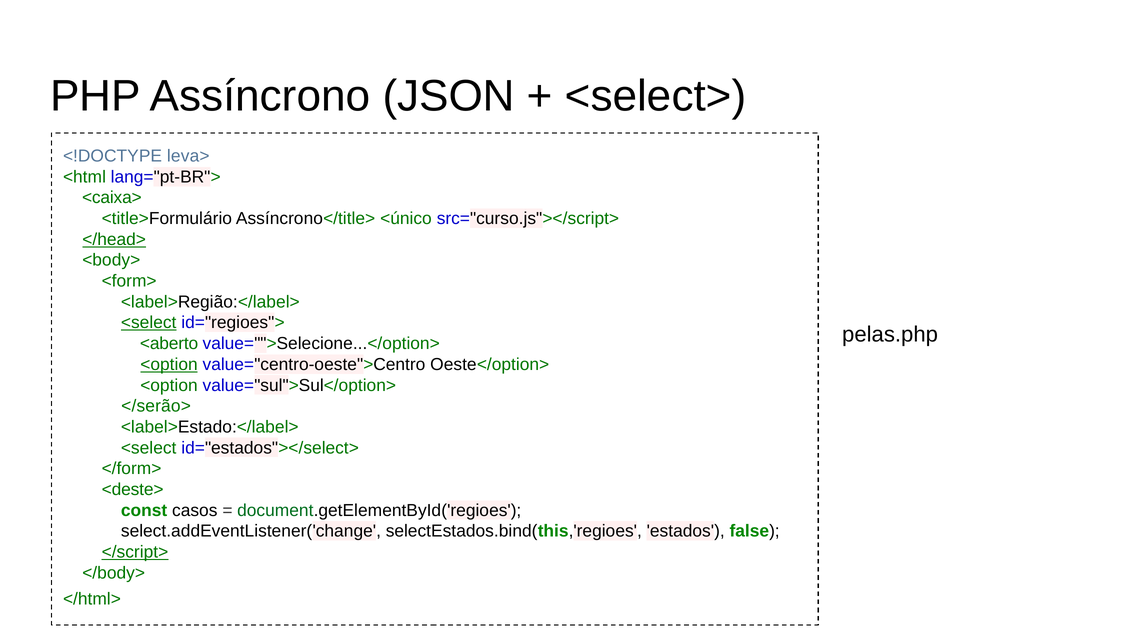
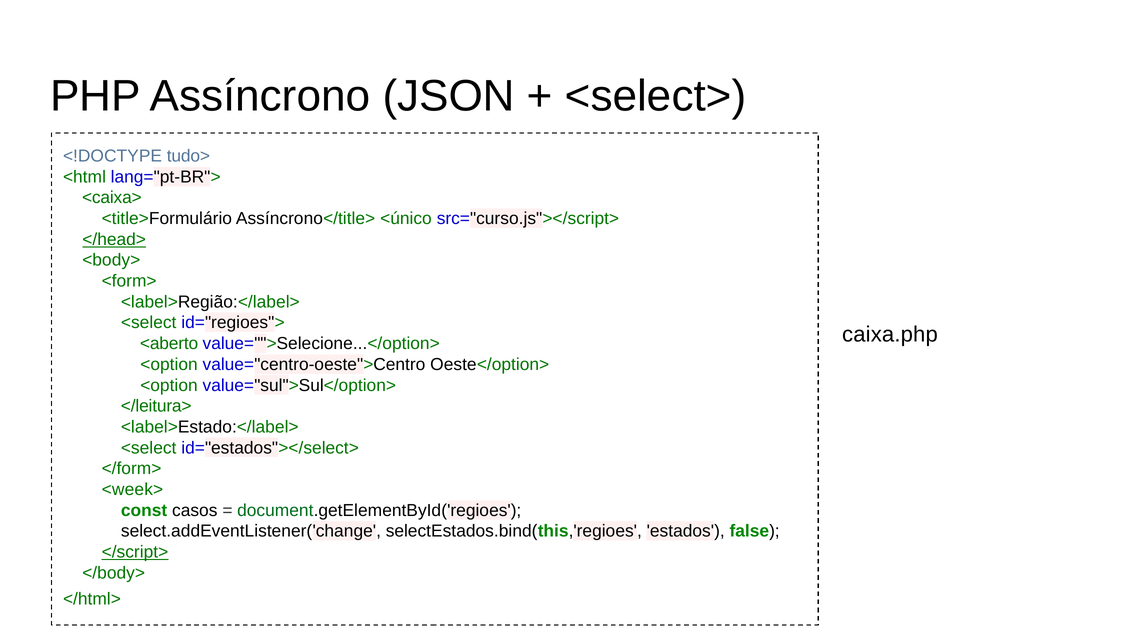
leva>: leva> -> tudo>
<select at (149, 323) underline: present -> none
pelas.php: pelas.php -> caixa.php
<option at (169, 364) underline: present -> none
</serão>: </serão> -> </leitura>
<deste>: <deste> -> <week>
